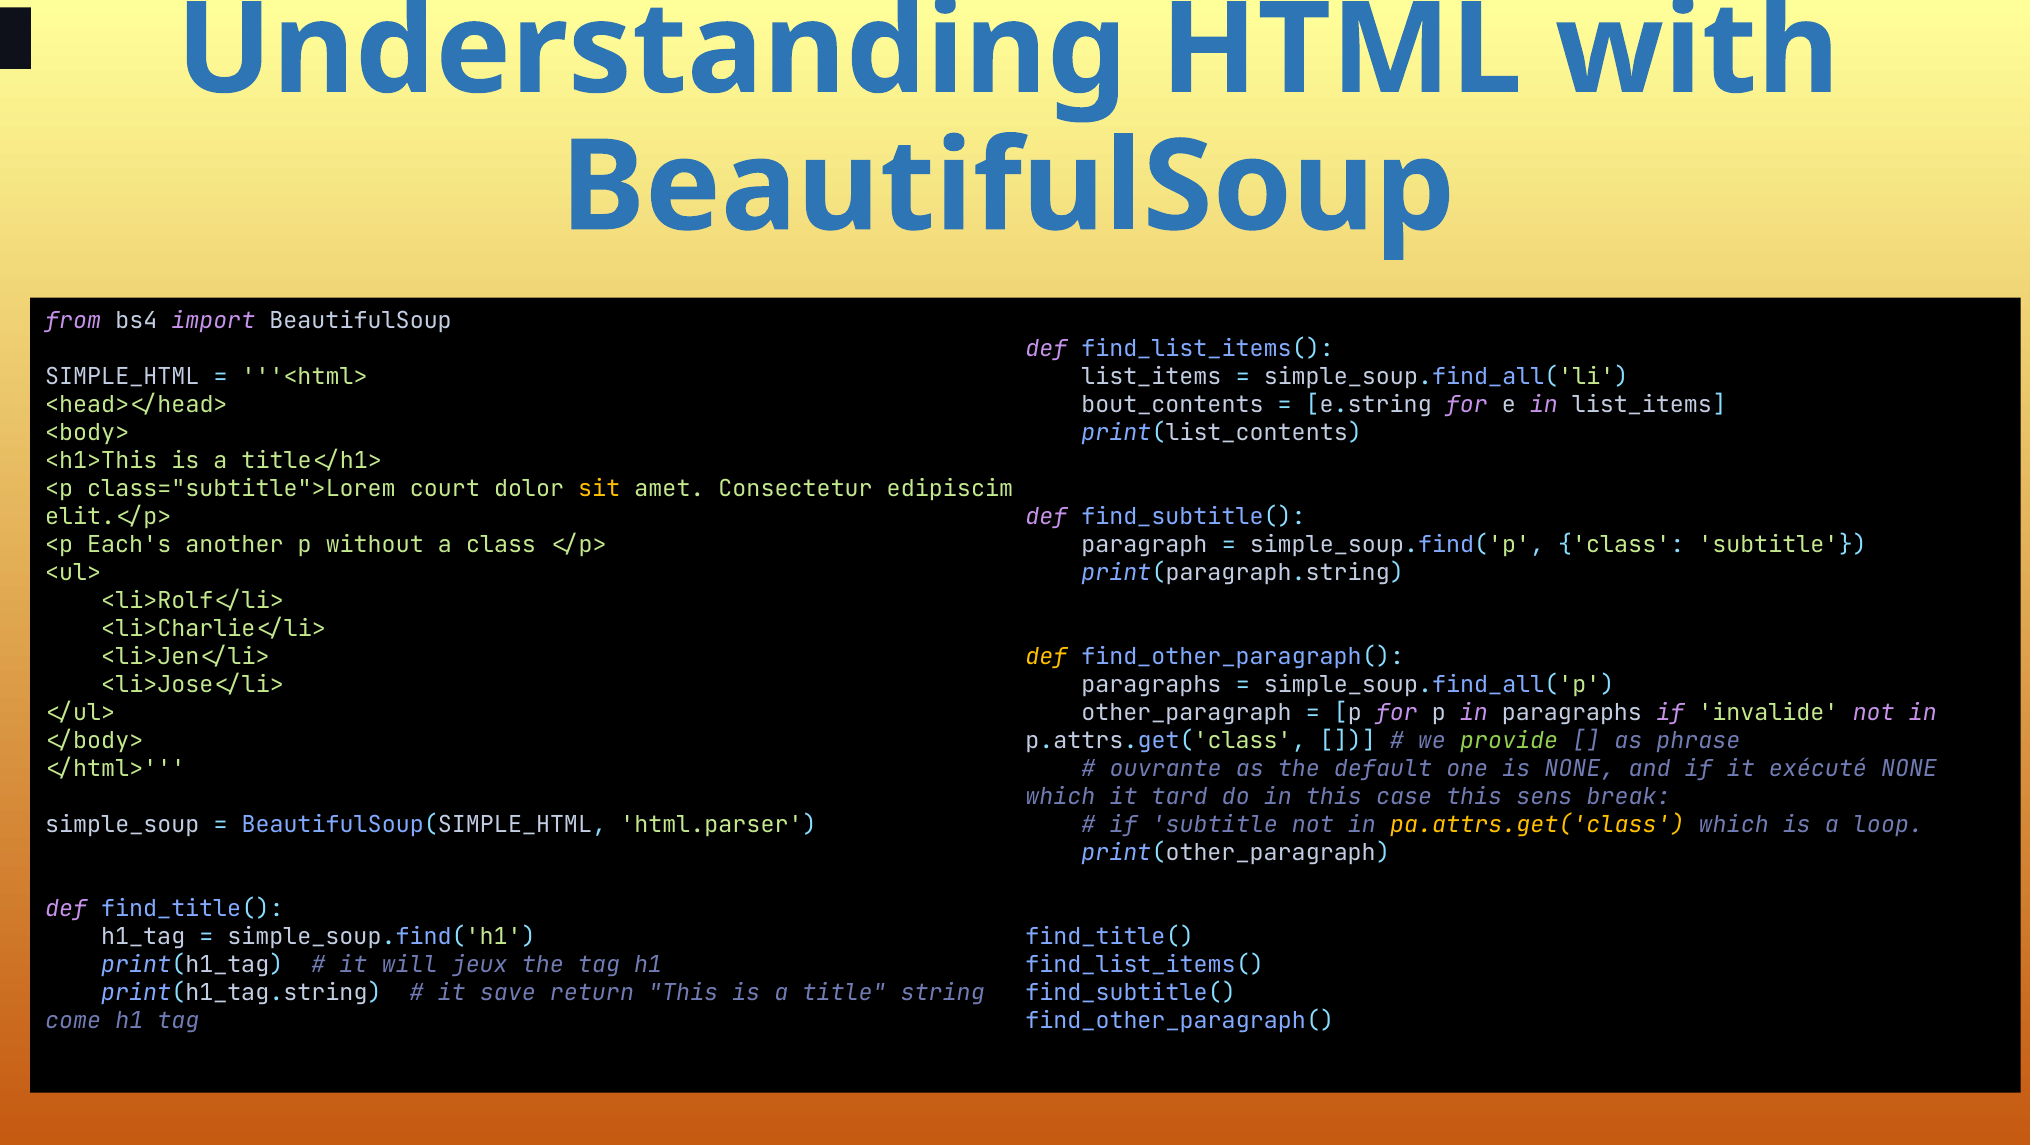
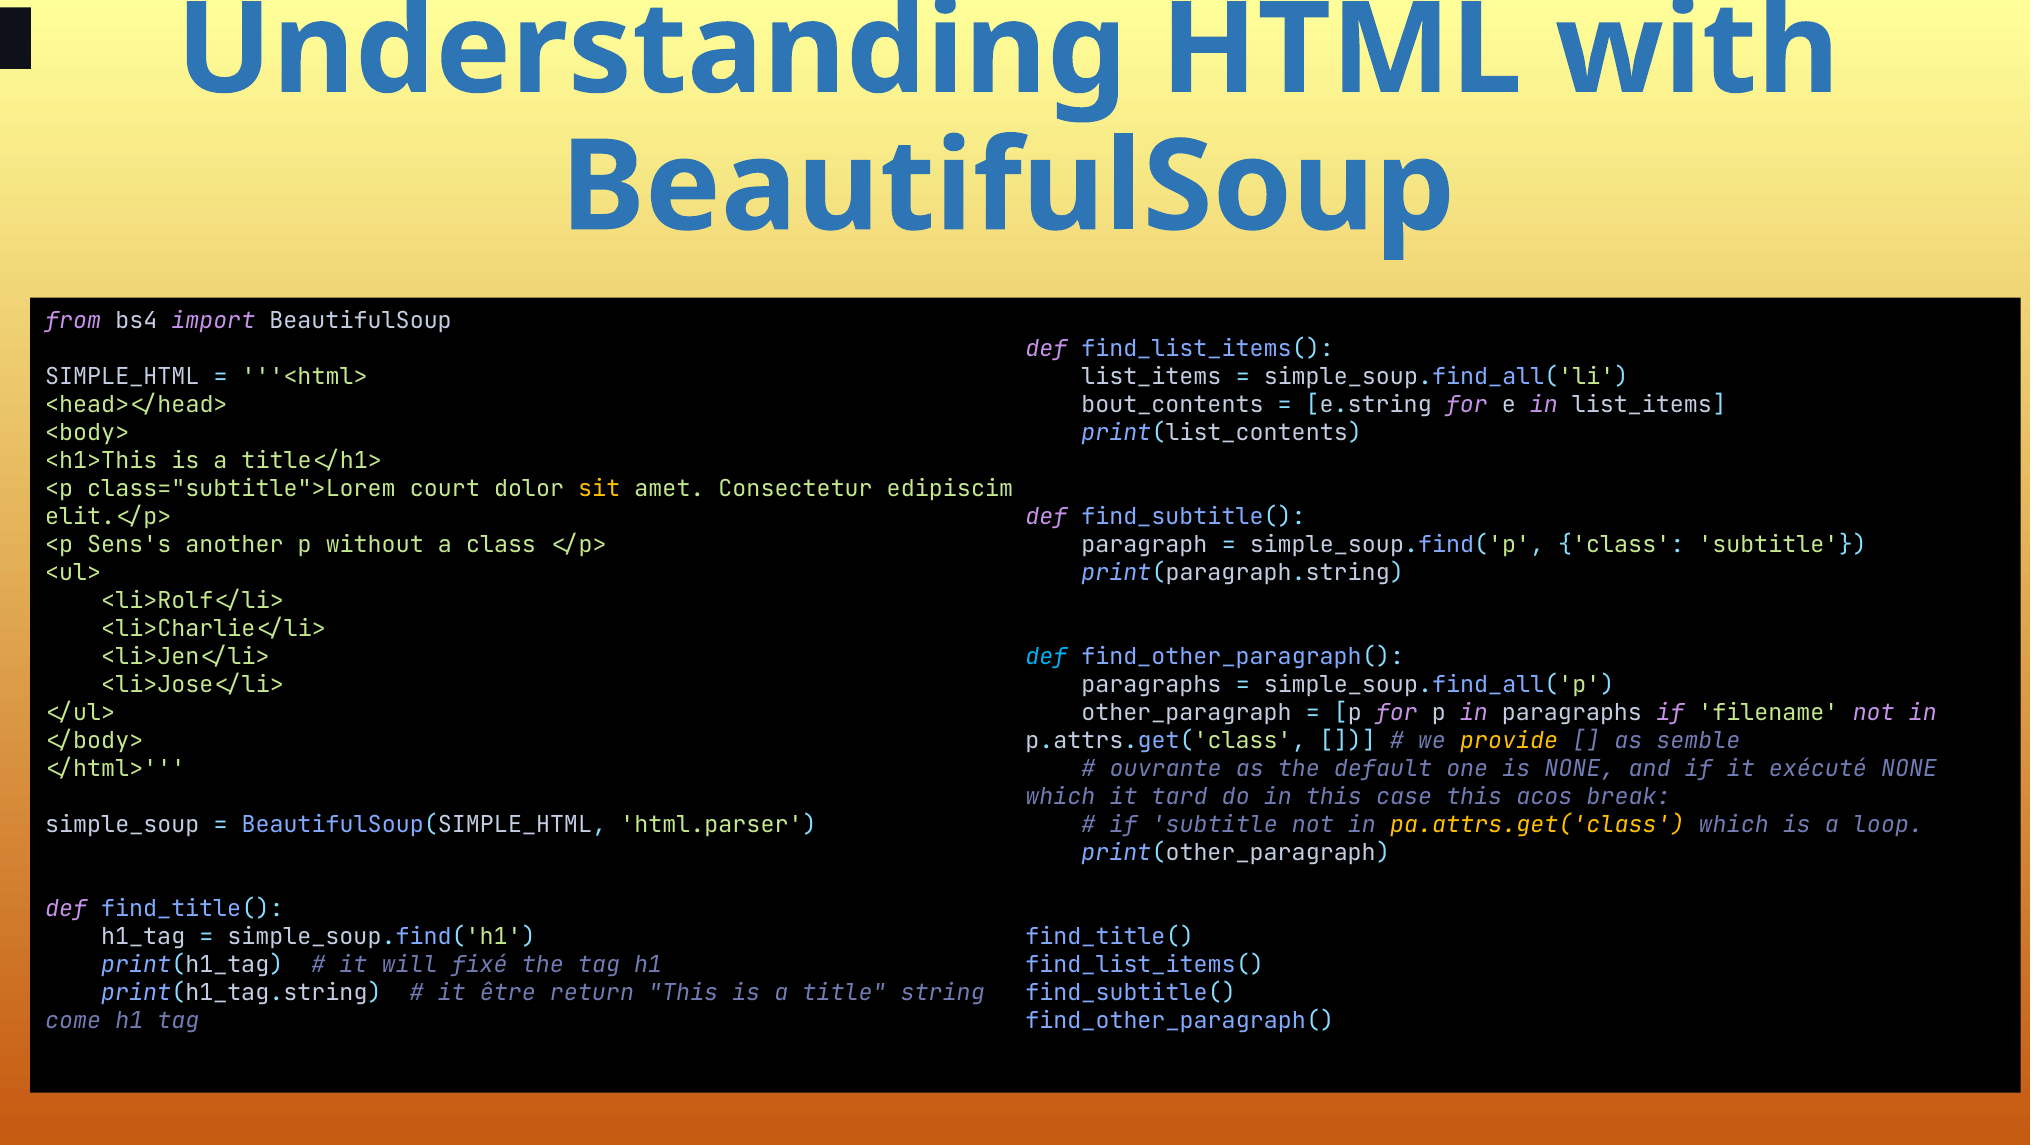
<p>Each's: <p>Each's -> <p>Sens's
def at (1046, 657) colour: yellow -> light blue
invalide: invalide -> filename
provide colour: light green -> yellow
phrase: phrase -> semble
sens: sens -> acos
jeux: jeux -> fixé
save: save -> être
